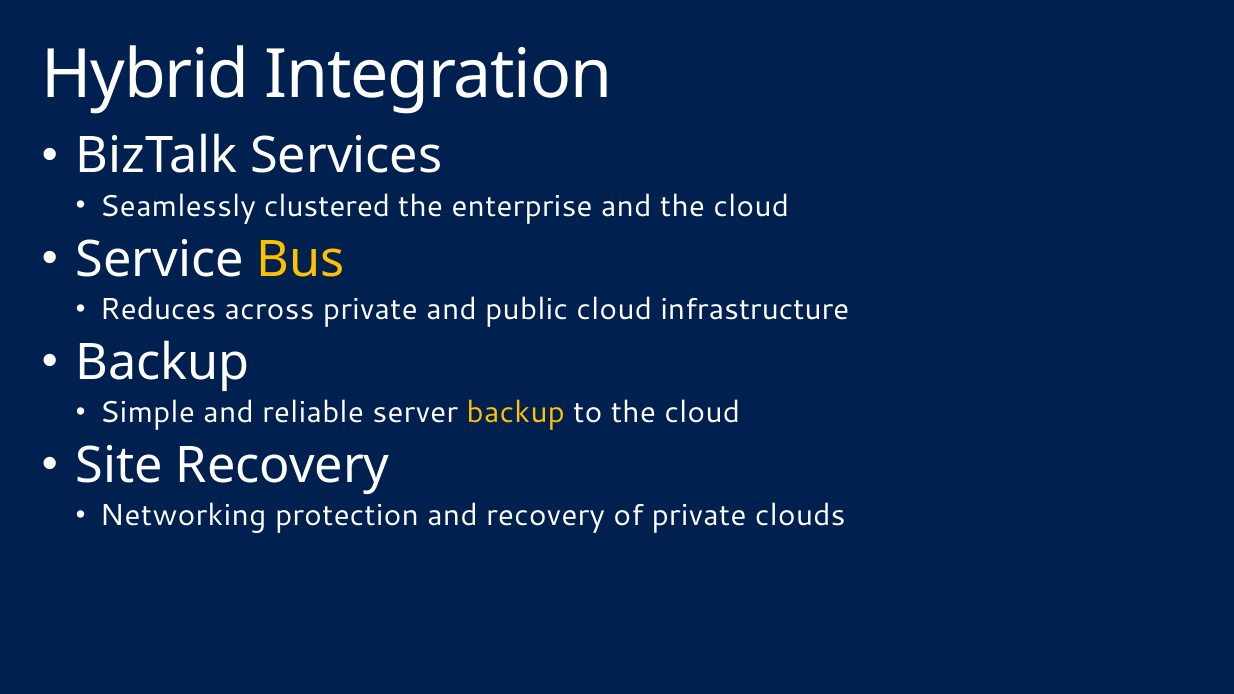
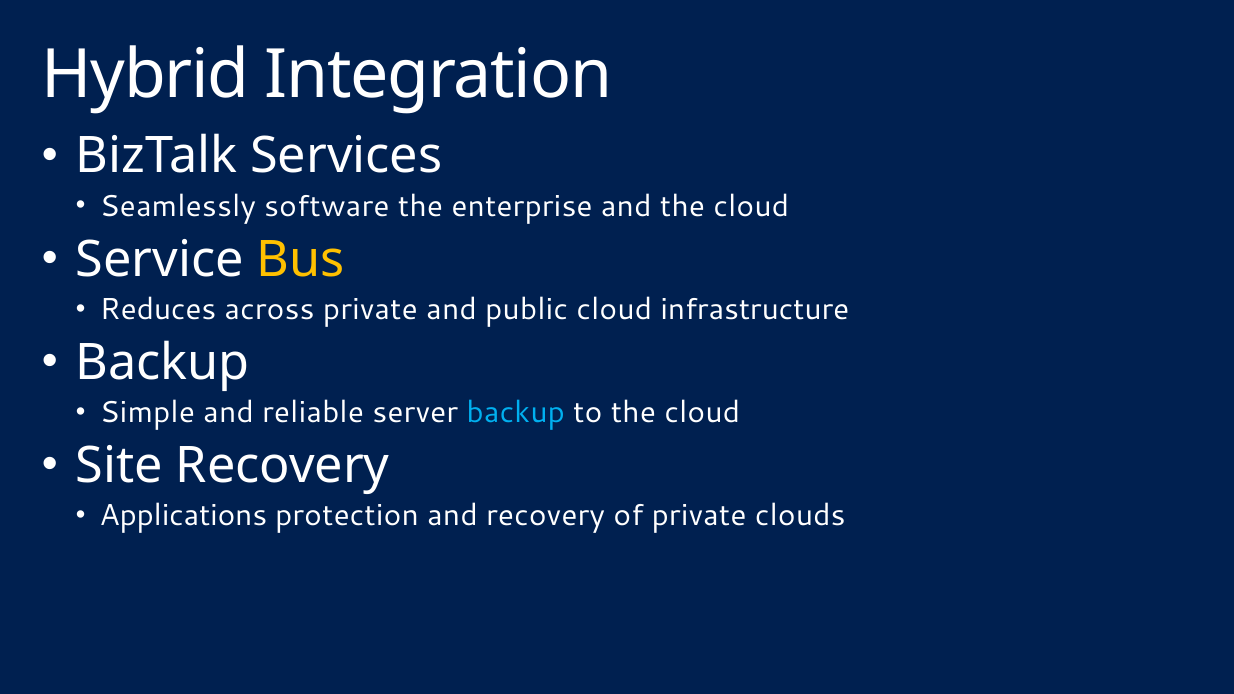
clustered: clustered -> software
backup at (516, 412) colour: yellow -> light blue
Networking: Networking -> Applications
